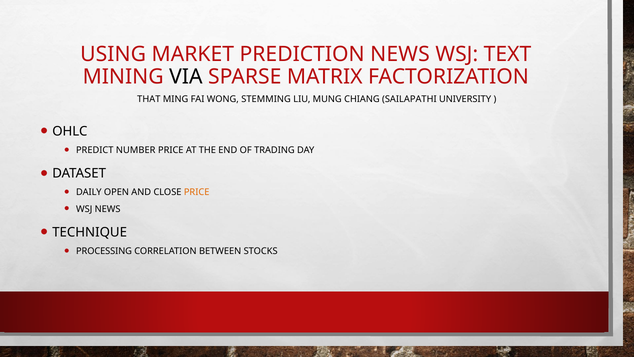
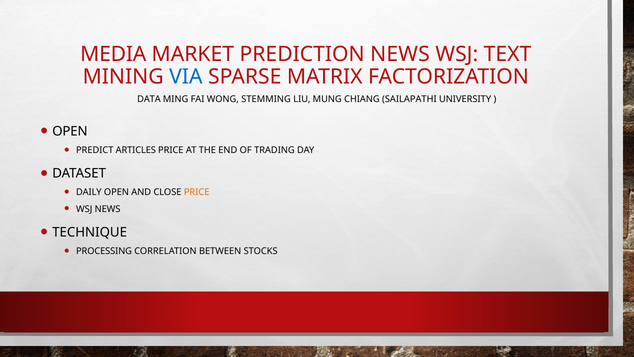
USING: USING -> MEDIA
VIA colour: black -> blue
THAT: THAT -> DATA
OHLC at (70, 131): OHLC -> OPEN
NUMBER: NUMBER -> ARTICLES
